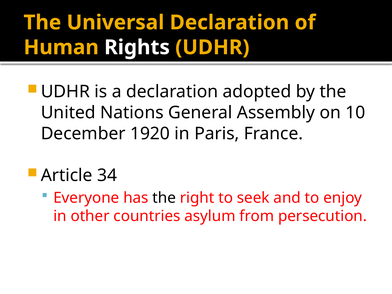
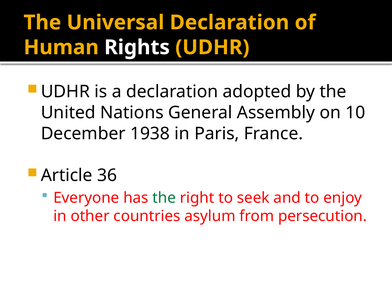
1920: 1920 -> 1938
34: 34 -> 36
the at (164, 198) colour: black -> green
